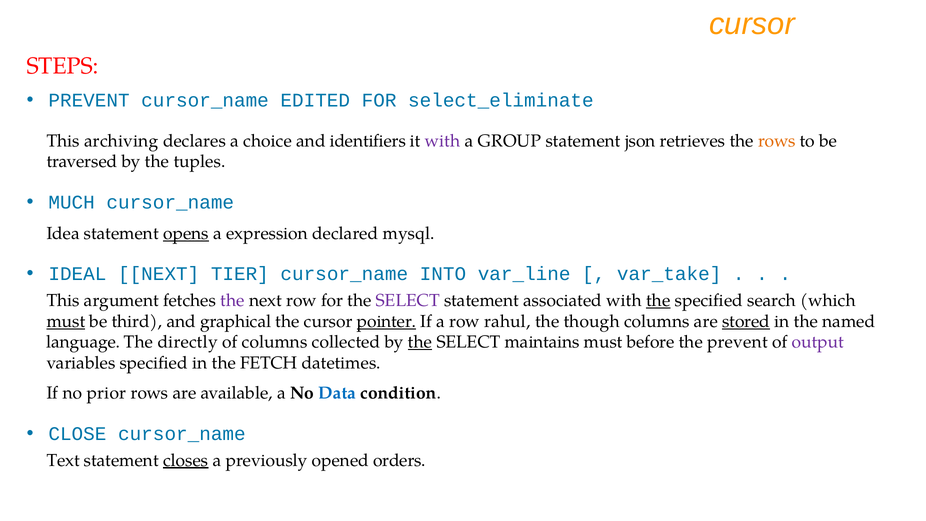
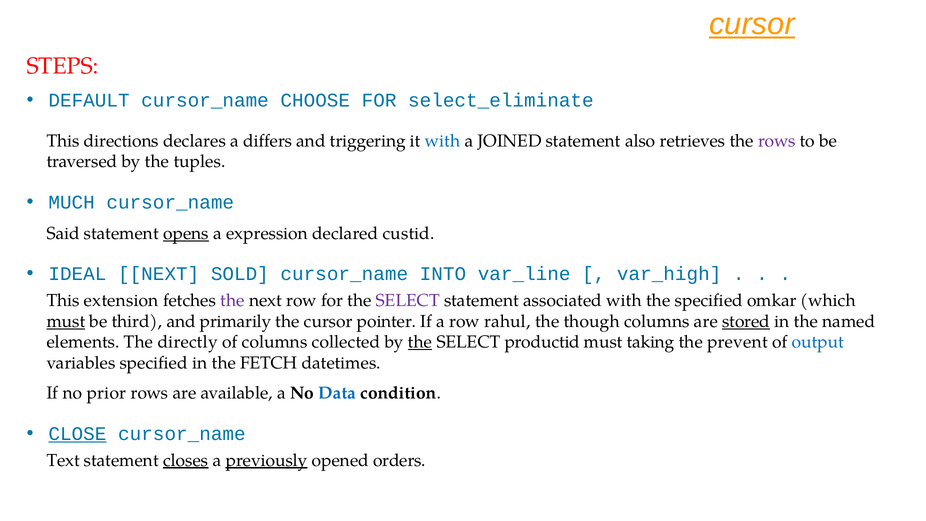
cursor at (752, 24) underline: none -> present
PREVENT at (89, 100): PREVENT -> DEFAULT
EDITED: EDITED -> CHOOSE
archiving: archiving -> directions
choice: choice -> differs
identifiers: identifiers -> triggering
with at (443, 141) colour: purple -> blue
GROUP: GROUP -> JOINED
json: json -> also
rows at (777, 141) colour: orange -> purple
Idea: Idea -> Said
mysql: mysql -> custid
TIER: TIER -> SOLD
var_take: var_take -> var_high
argument: argument -> extension
the at (658, 300) underline: present -> none
search: search -> omkar
graphical: graphical -> primarily
pointer underline: present -> none
language: language -> elements
maintains: maintains -> productid
before: before -> taking
output colour: purple -> blue
CLOSE underline: none -> present
previously underline: none -> present
